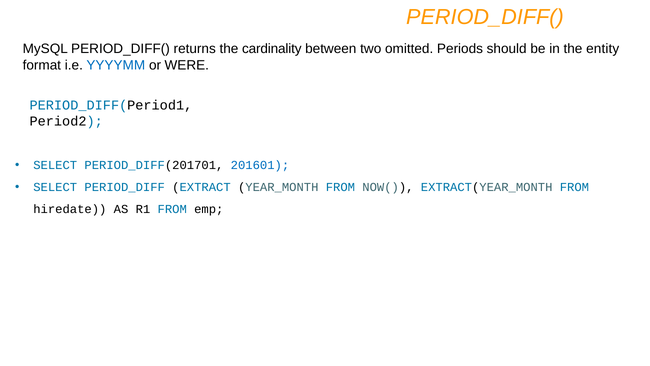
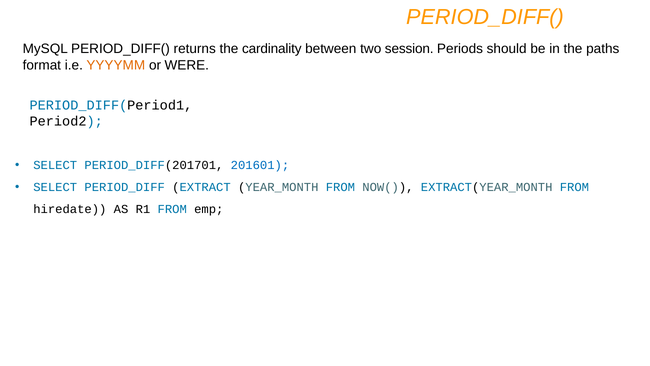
omitted: omitted -> session
entity: entity -> paths
YYYYMM colour: blue -> orange
